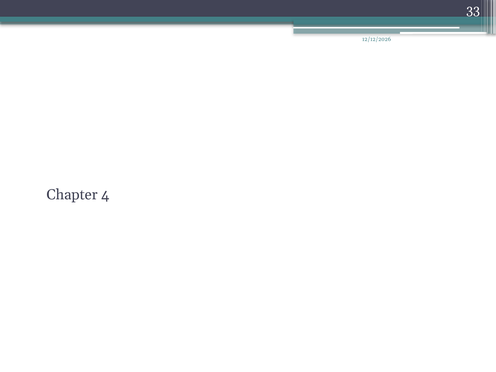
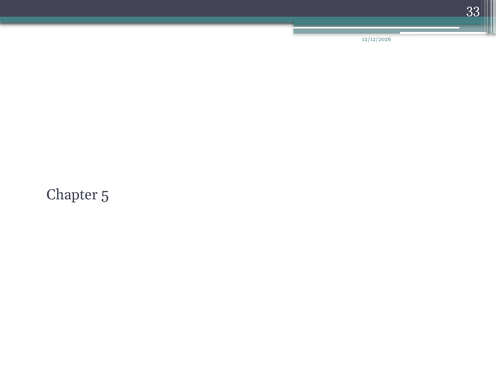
4: 4 -> 5
